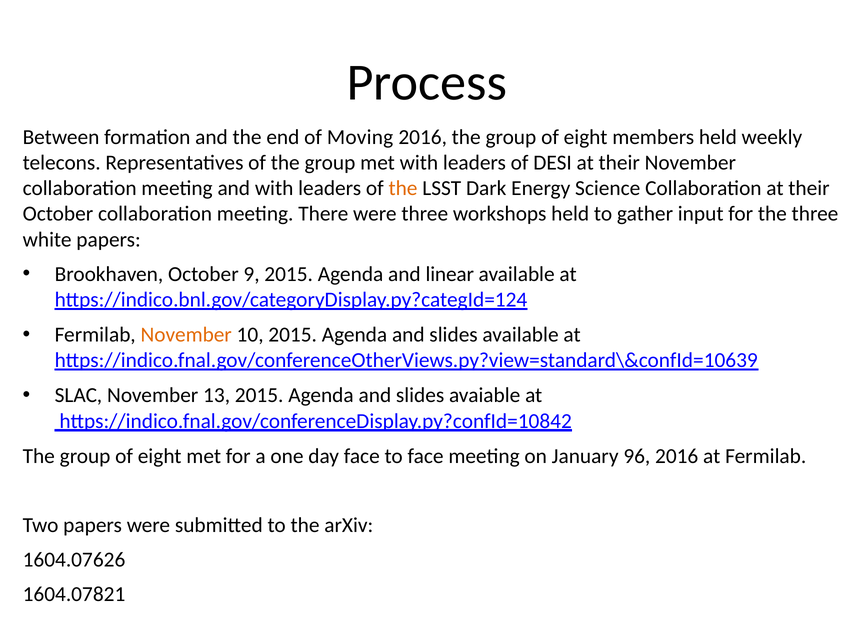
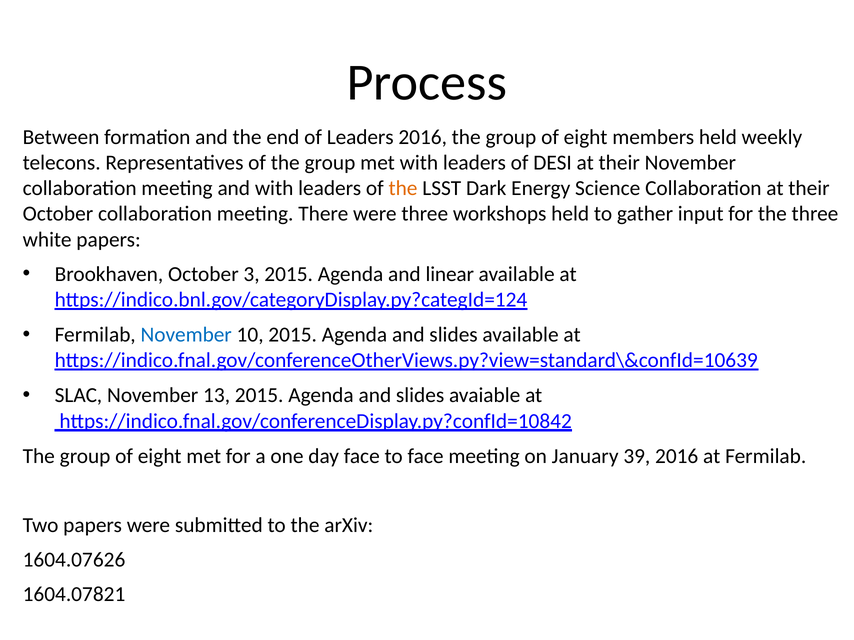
of Moving: Moving -> Leaders
9: 9 -> 3
November at (186, 335) colour: orange -> blue
96: 96 -> 39
